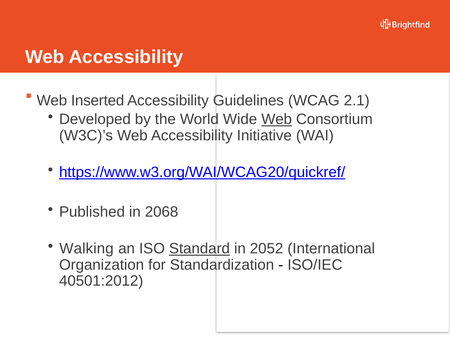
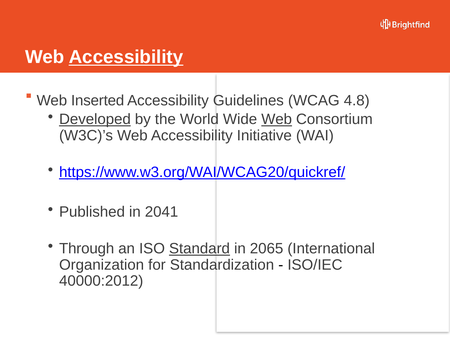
Accessibility at (126, 57) underline: none -> present
2.1: 2.1 -> 4.8
Developed underline: none -> present
2068: 2068 -> 2041
Walking: Walking -> Through
2052: 2052 -> 2065
40501:2012: 40501:2012 -> 40000:2012
